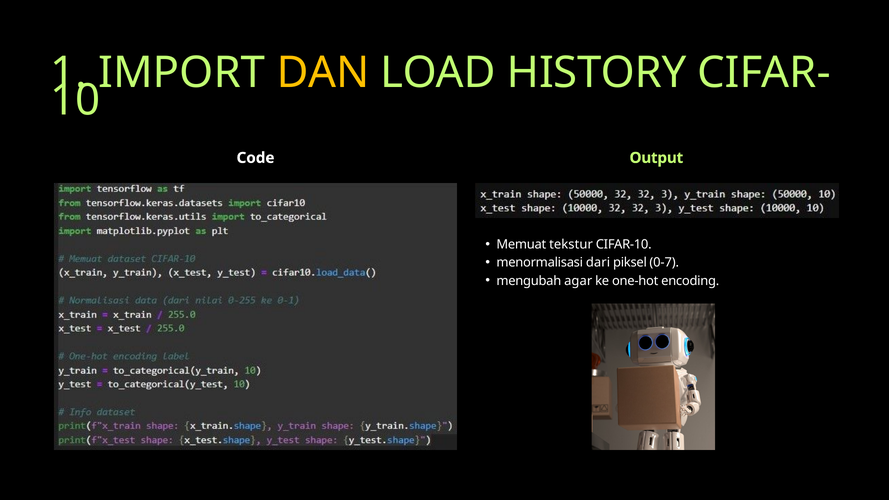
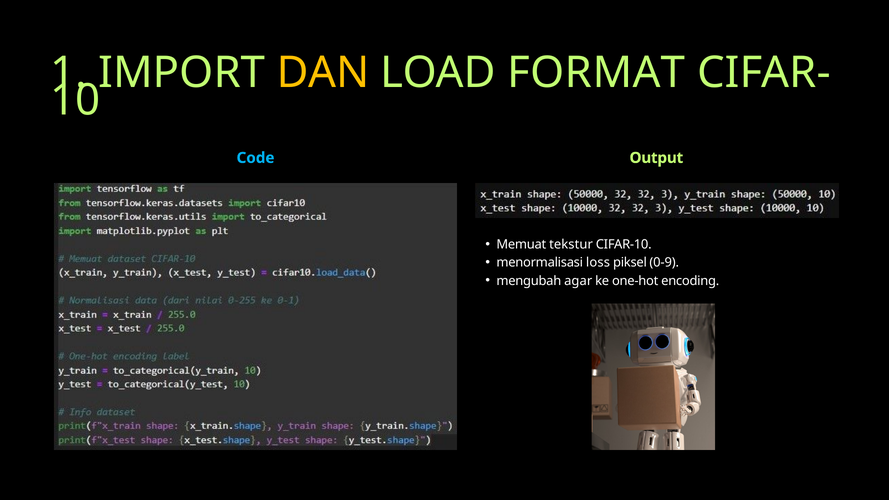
HISTORY: HISTORY -> FORMAT
Code colour: white -> light blue
dari: dari -> loss
0-7: 0-7 -> 0-9
